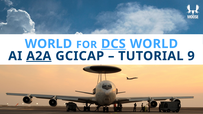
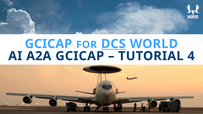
WORLD at (48, 44): WORLD -> GCICAP
A2A underline: present -> none
9: 9 -> 4
